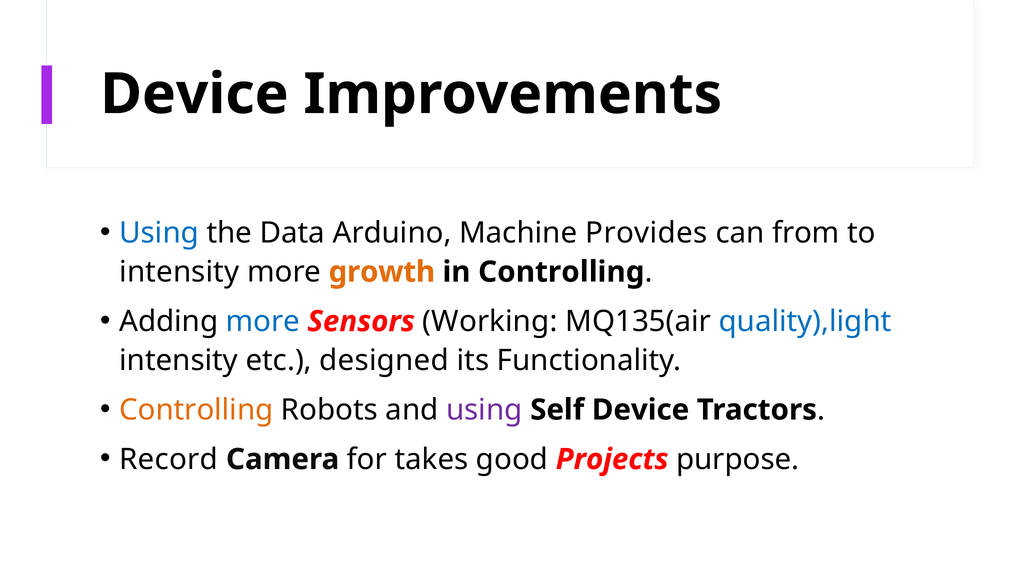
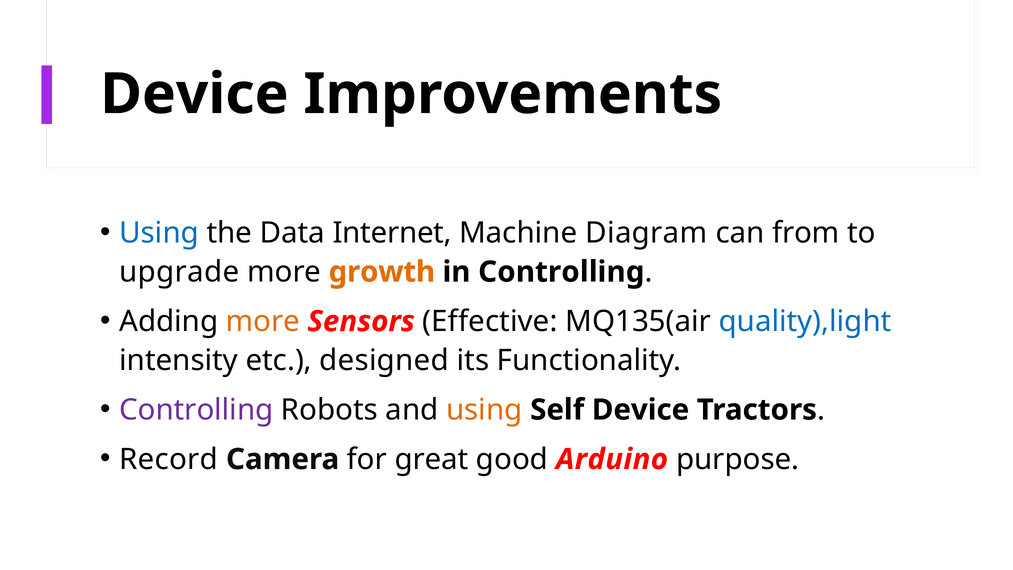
Arduino: Arduino -> Internet
Provides: Provides -> Diagram
intensity at (179, 272): intensity -> upgrade
more at (263, 321) colour: blue -> orange
Working: Working -> Effective
Controlling at (196, 410) colour: orange -> purple
using at (484, 410) colour: purple -> orange
takes: takes -> great
Projects: Projects -> Arduino
